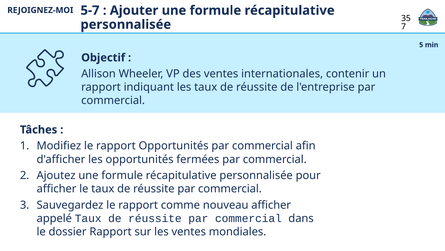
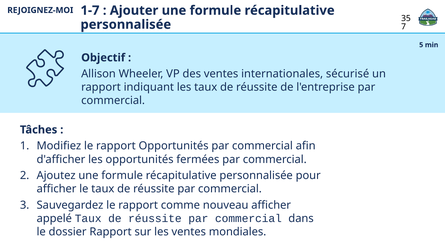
5-7: 5-7 -> 1-7
contenir: contenir -> sécurisé
